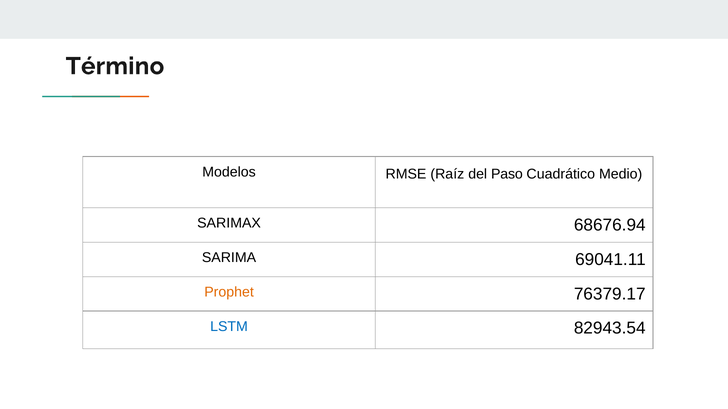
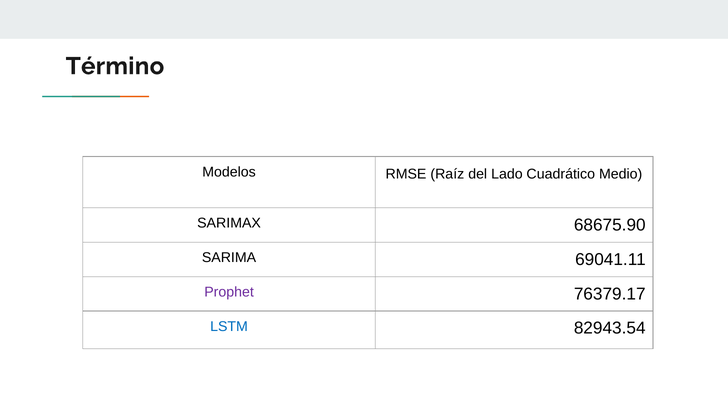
Paso: Paso -> Lado
68676.94: 68676.94 -> 68675.90
Prophet colour: orange -> purple
